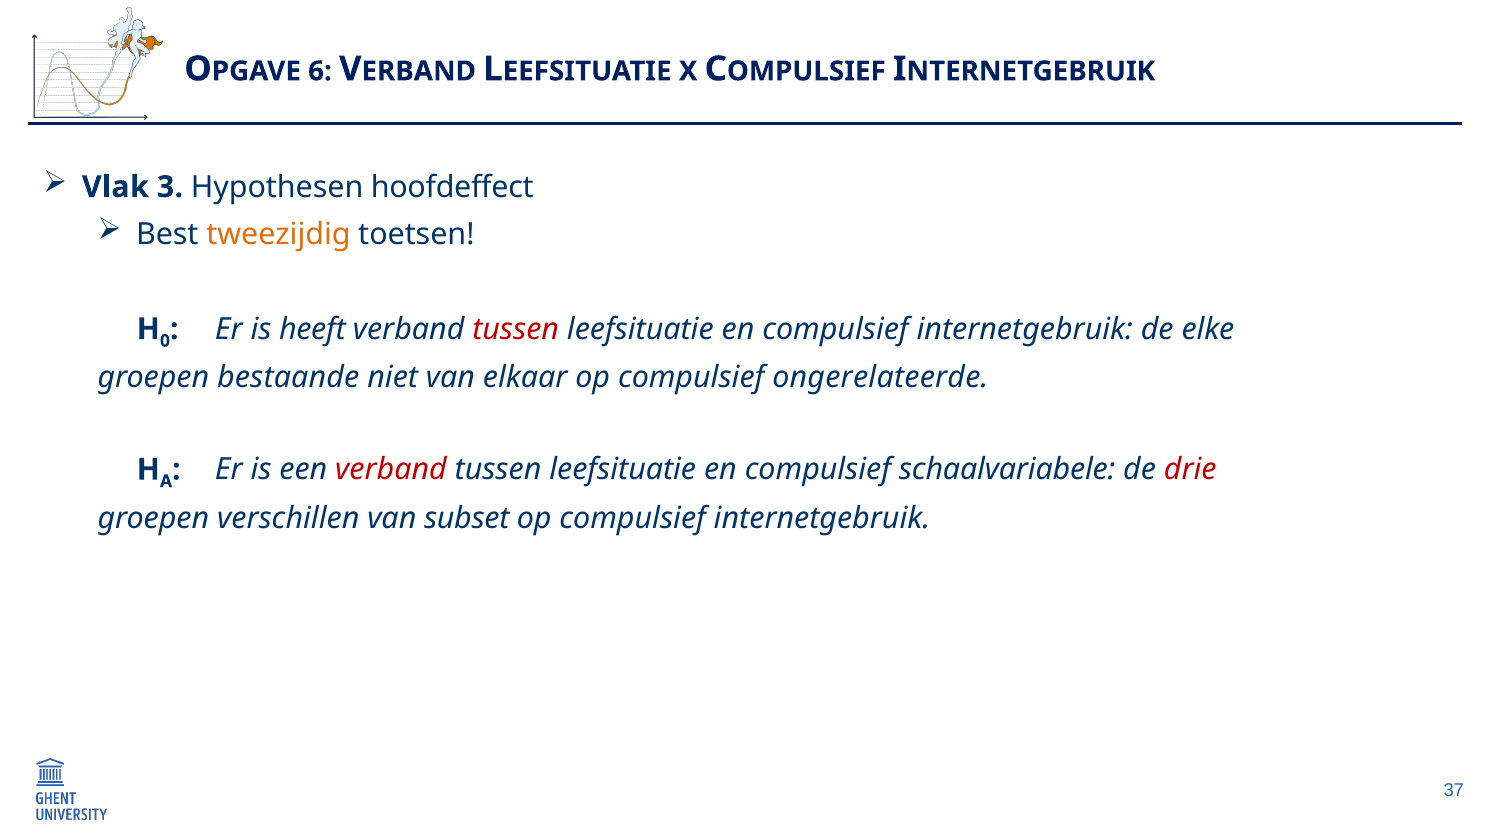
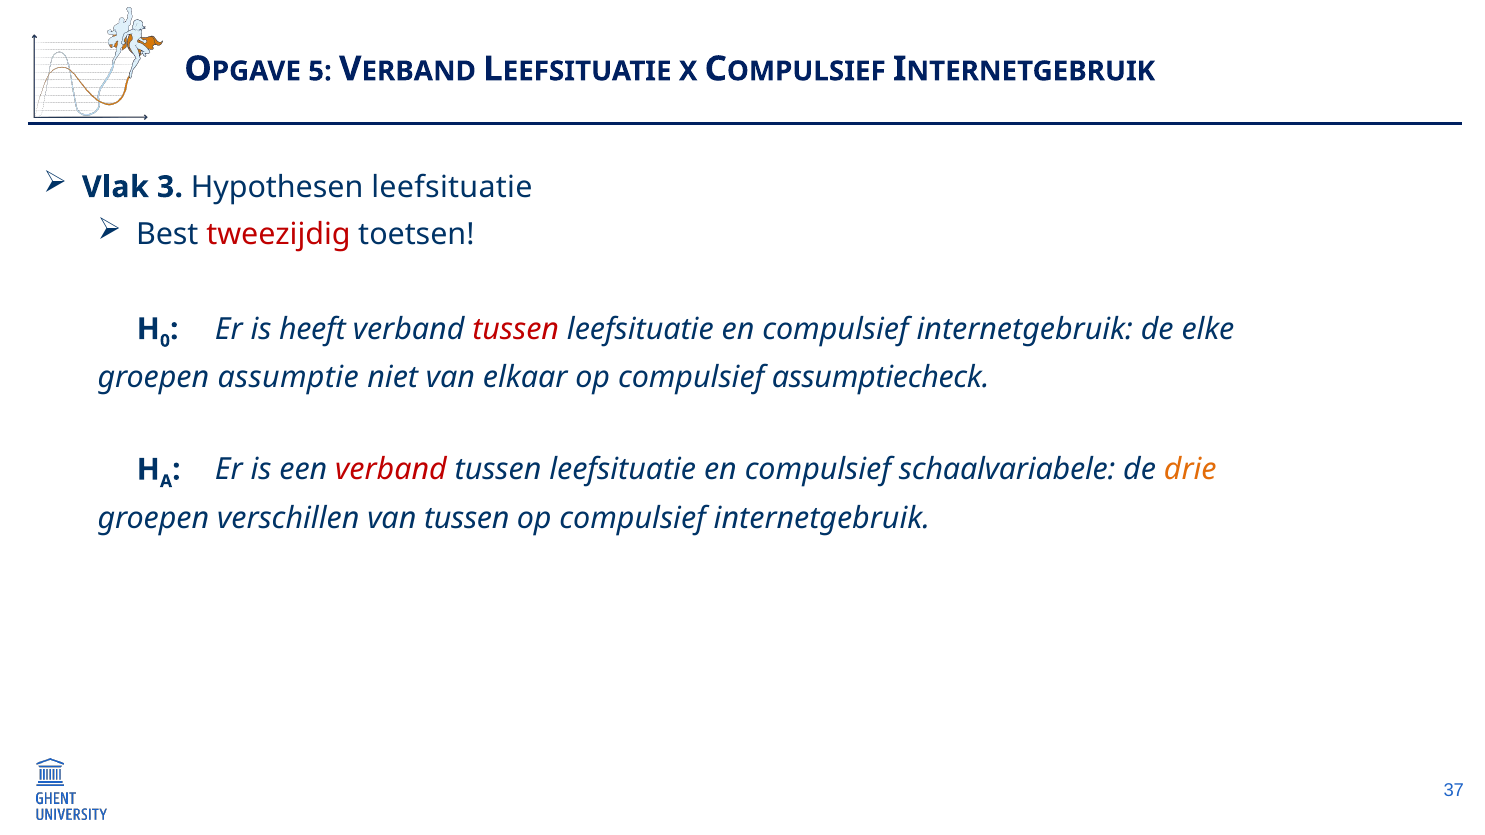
6: 6 -> 5
Hypothesen hoofdeffect: hoofdeffect -> leefsituatie
tweezijdig colour: orange -> red
bestaande: bestaande -> assumptie
ongerelateerde: ongerelateerde -> assumptiecheck
drie colour: red -> orange
van subset: subset -> tussen
